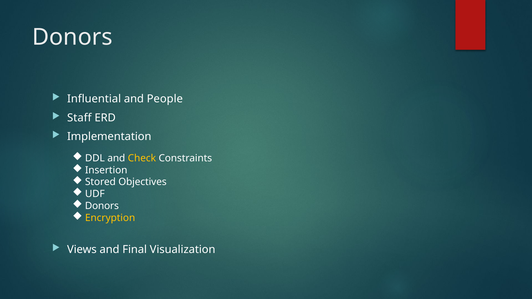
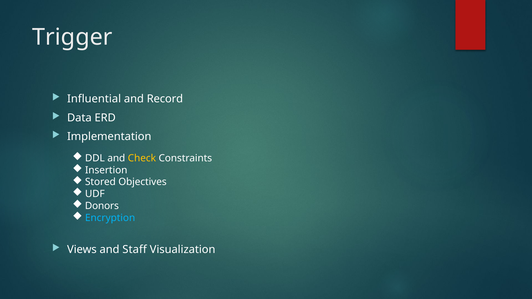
Donors at (72, 37): Donors -> Trigger
People: People -> Record
Staff: Staff -> Data
Encryption colour: yellow -> light blue
Final: Final -> Staff
